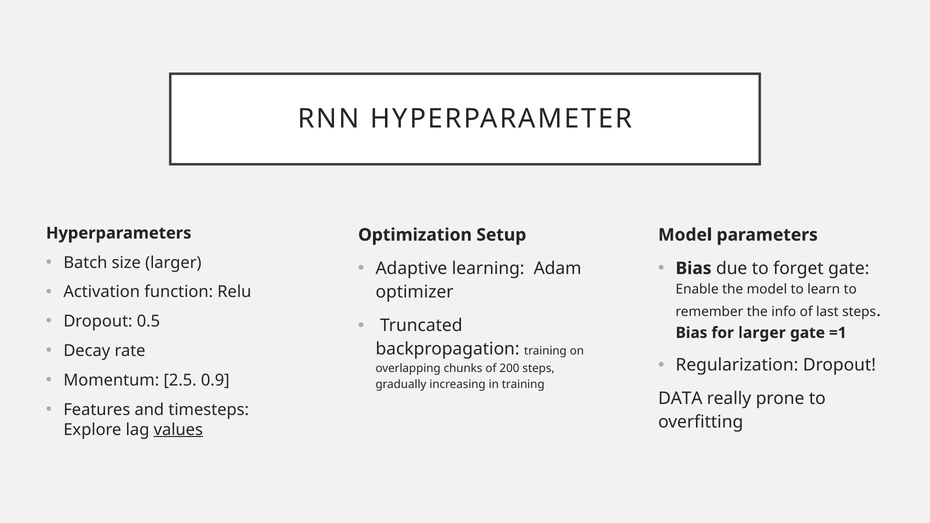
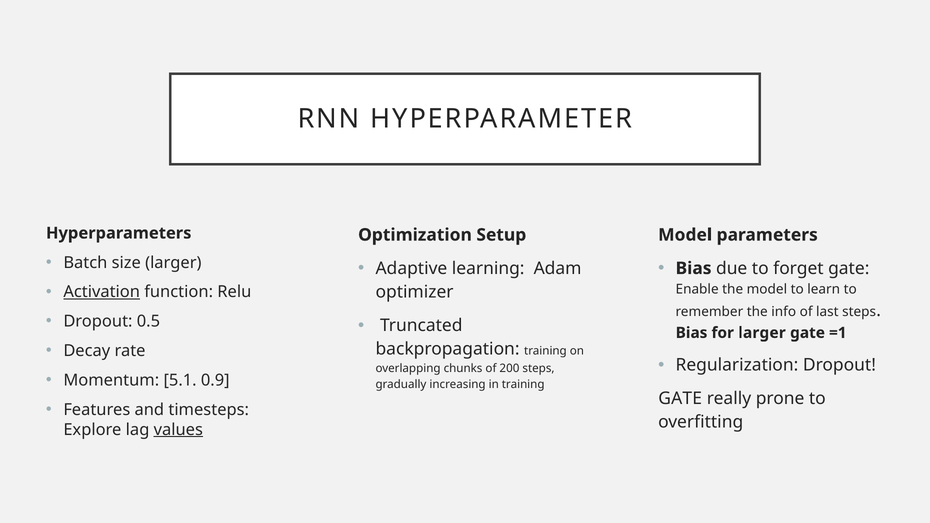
Activation underline: none -> present
2.5: 2.5 -> 5.1
DATA at (680, 398): DATA -> GATE
